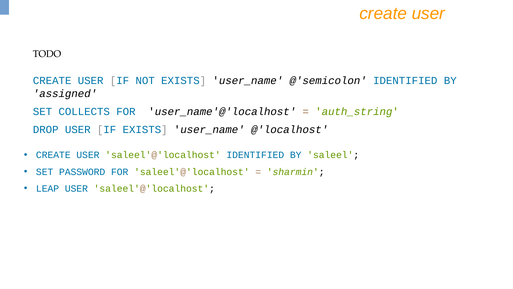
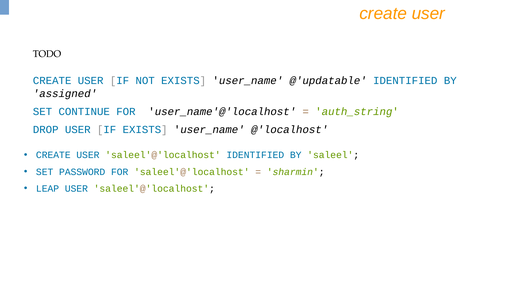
@'semicolon: @'semicolon -> @'updatable
COLLECTS: COLLECTS -> CONTINUE
